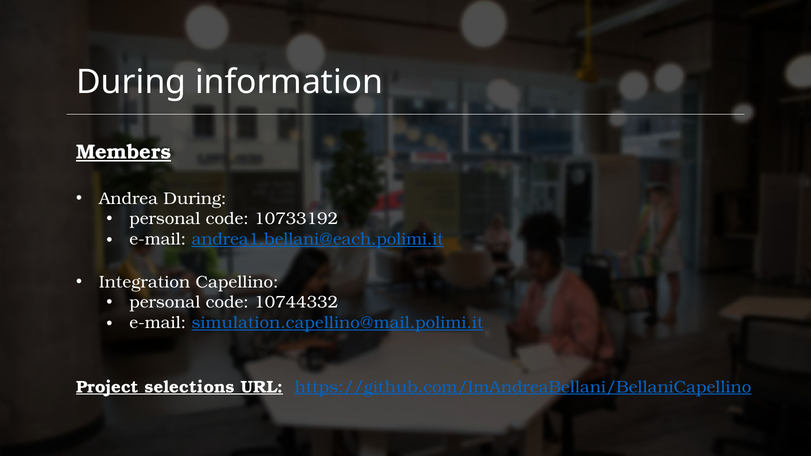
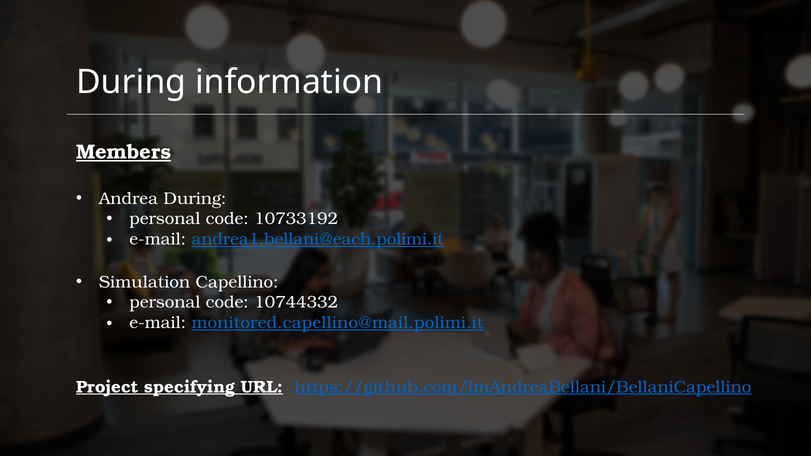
Integration: Integration -> Simulation
simulation.capellino@mail.polimi.it: simulation.capellino@mail.polimi.it -> monitored.capellino@mail.polimi.it
selections: selections -> specifying
